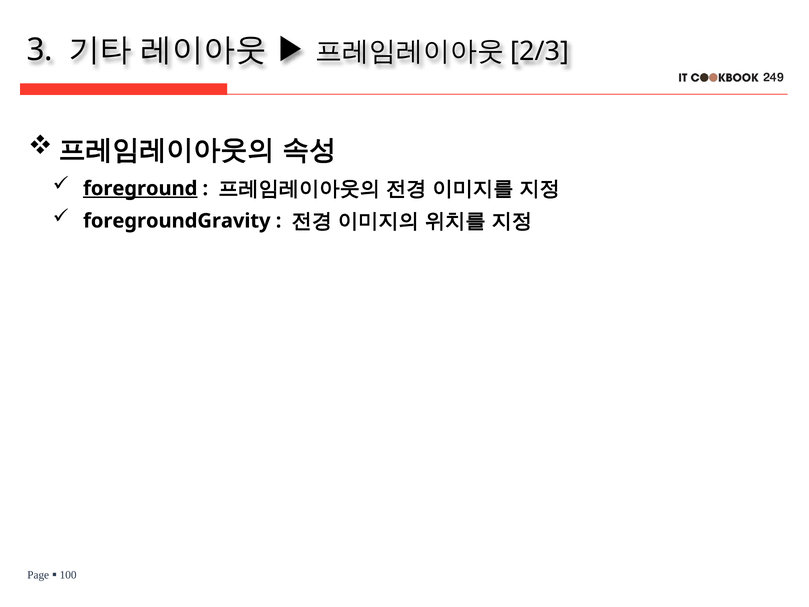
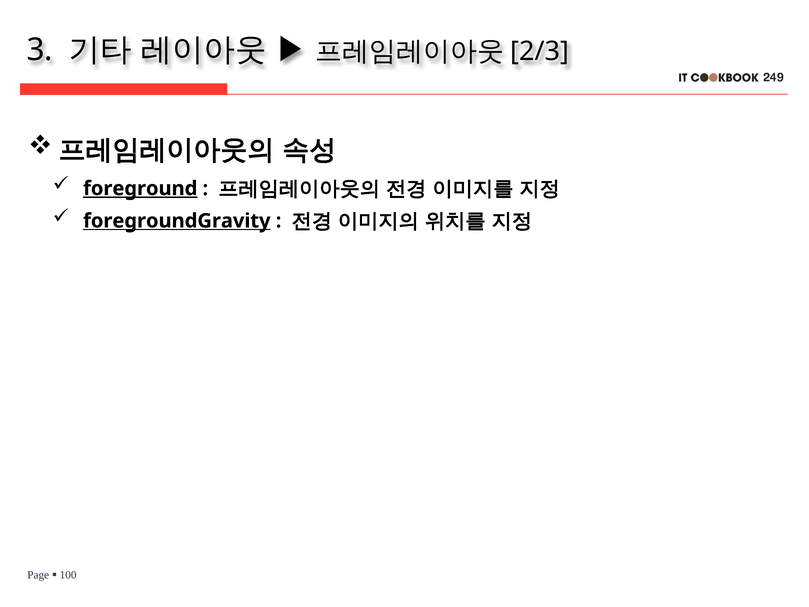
foregroundGravity underline: none -> present
